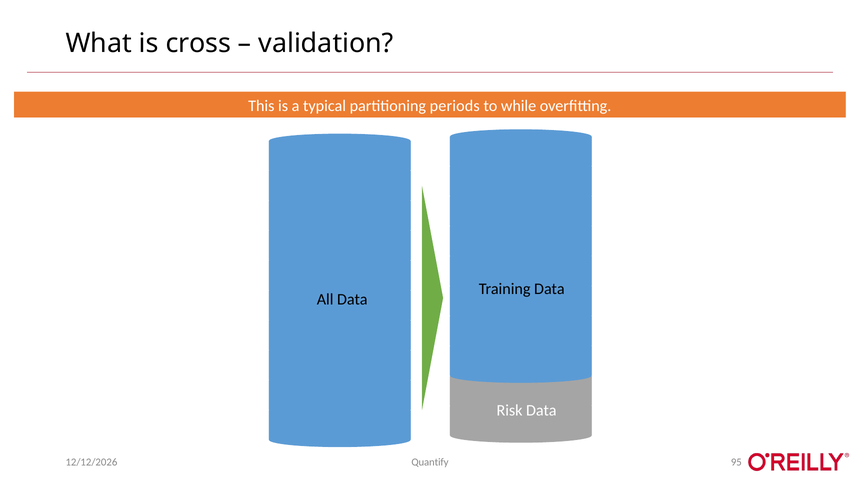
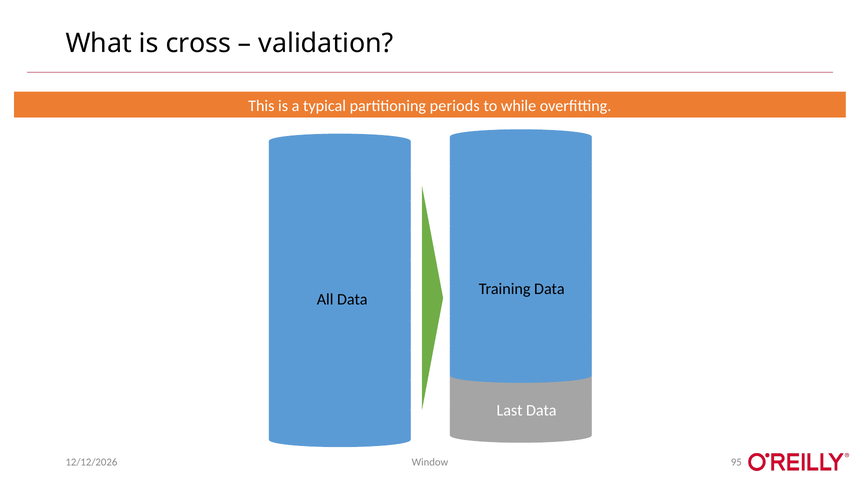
Risk: Risk -> Last
Quantify: Quantify -> Window
